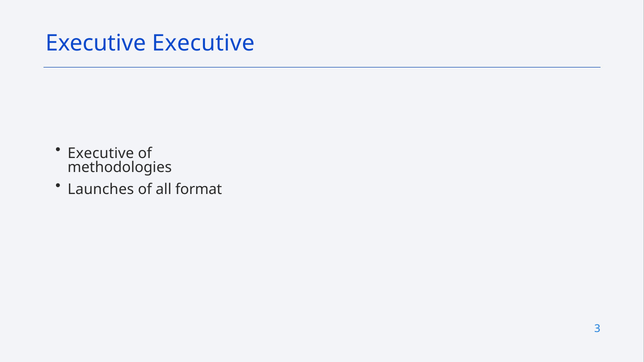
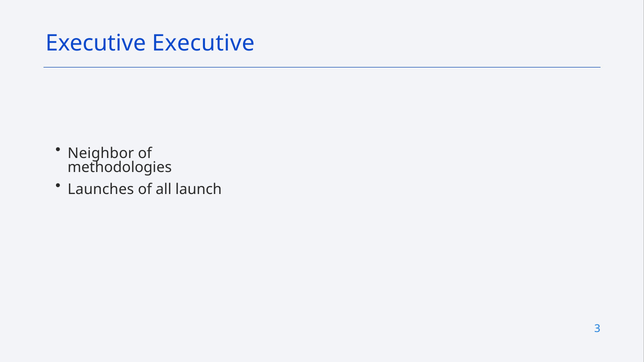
Executive at (101, 154): Executive -> Neighbor
format: format -> launch
